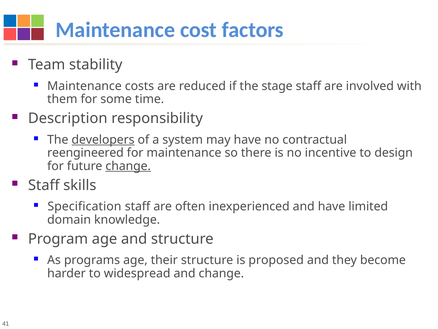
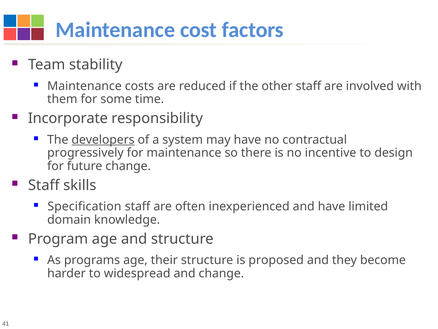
stage: stage -> other
Description: Description -> Incorporate
reengineered: reengineered -> progressively
change at (128, 166) underline: present -> none
